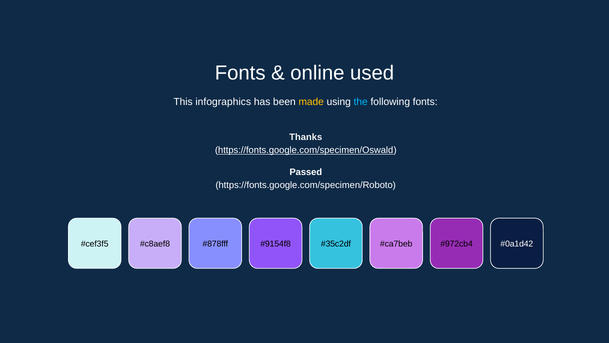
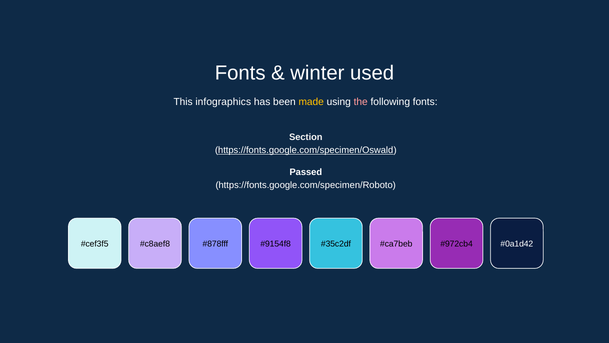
online: online -> winter
the colour: light blue -> pink
Thanks: Thanks -> Section
